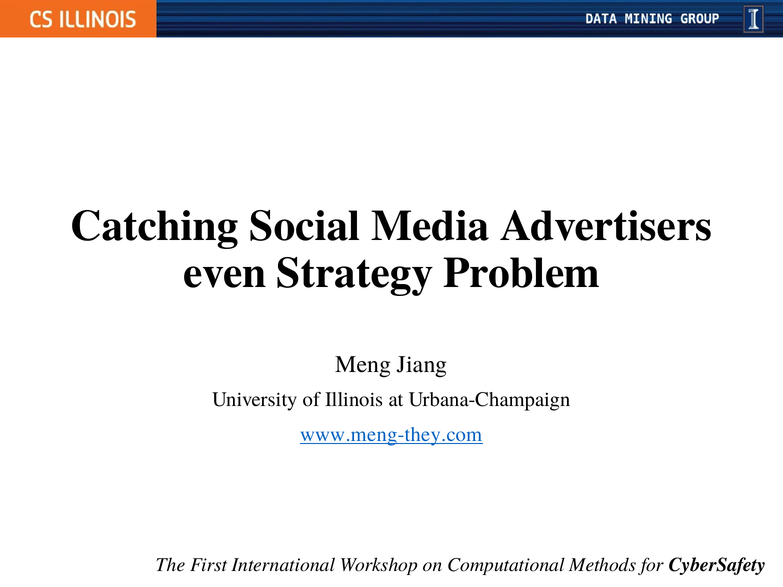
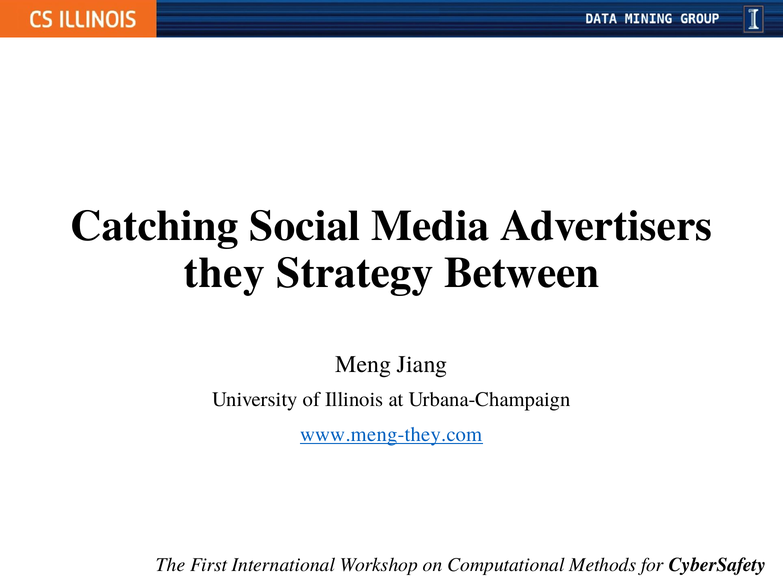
even: even -> they
Problem: Problem -> Between
